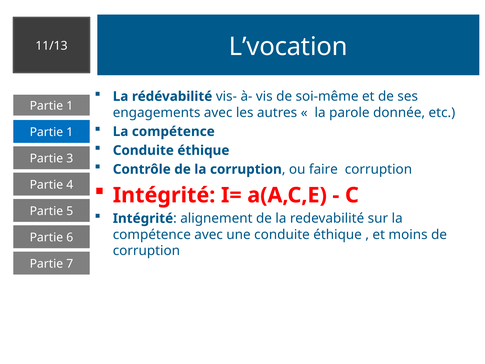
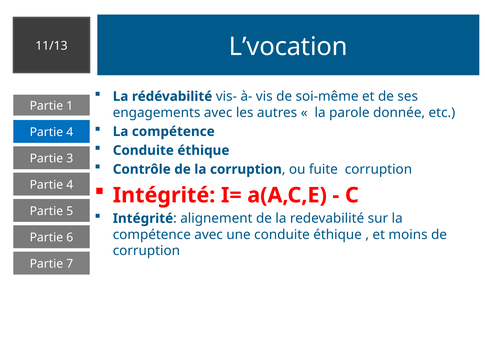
1 at (70, 132): 1 -> 4
faire: faire -> fuite
